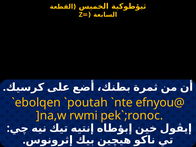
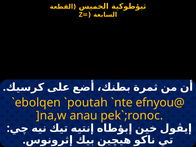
rwmi: rwmi -> anau
